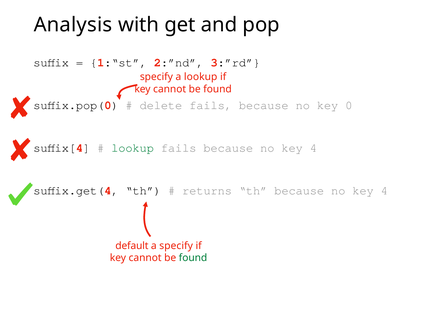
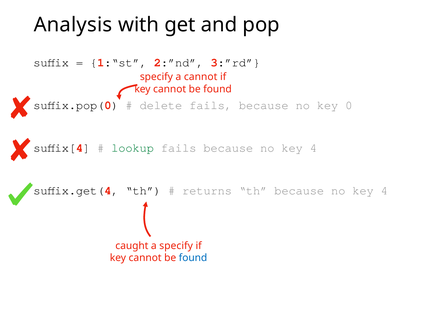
a lookup: lookup -> cannot
default: default -> caught
found at (193, 258) colour: green -> blue
